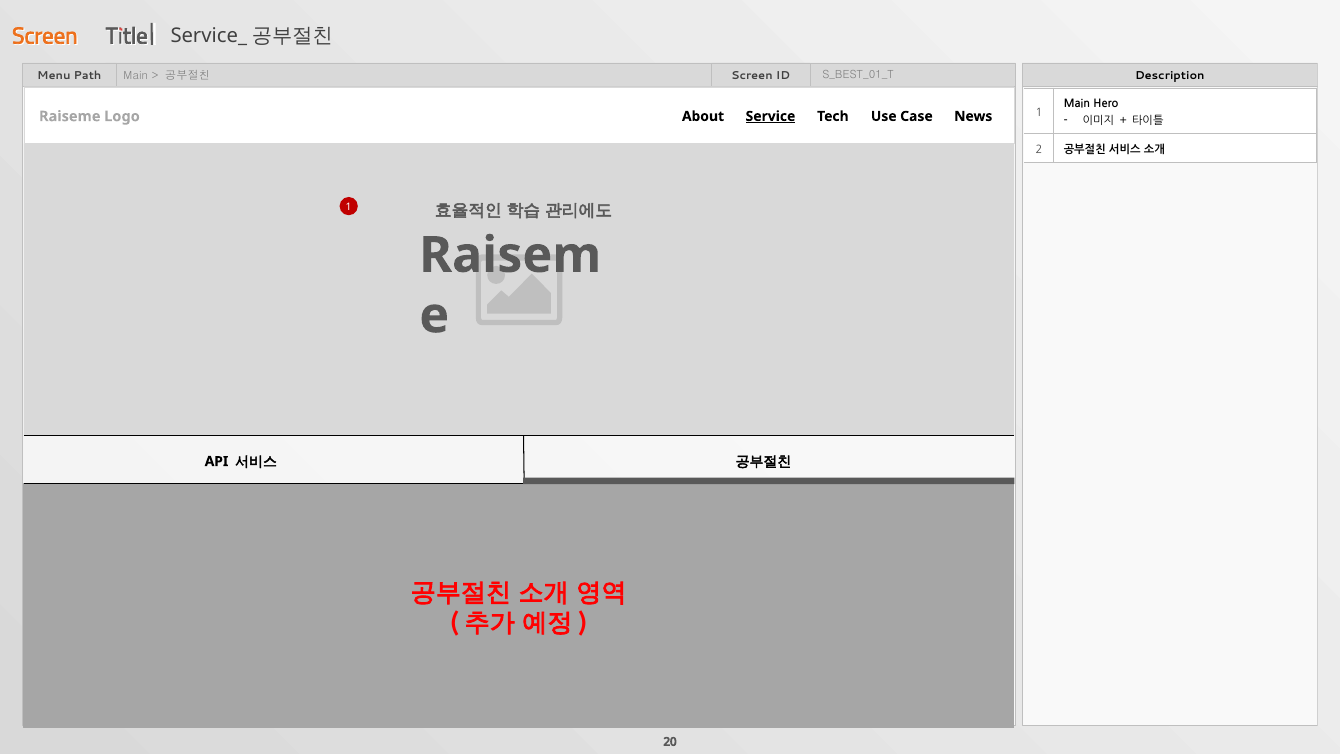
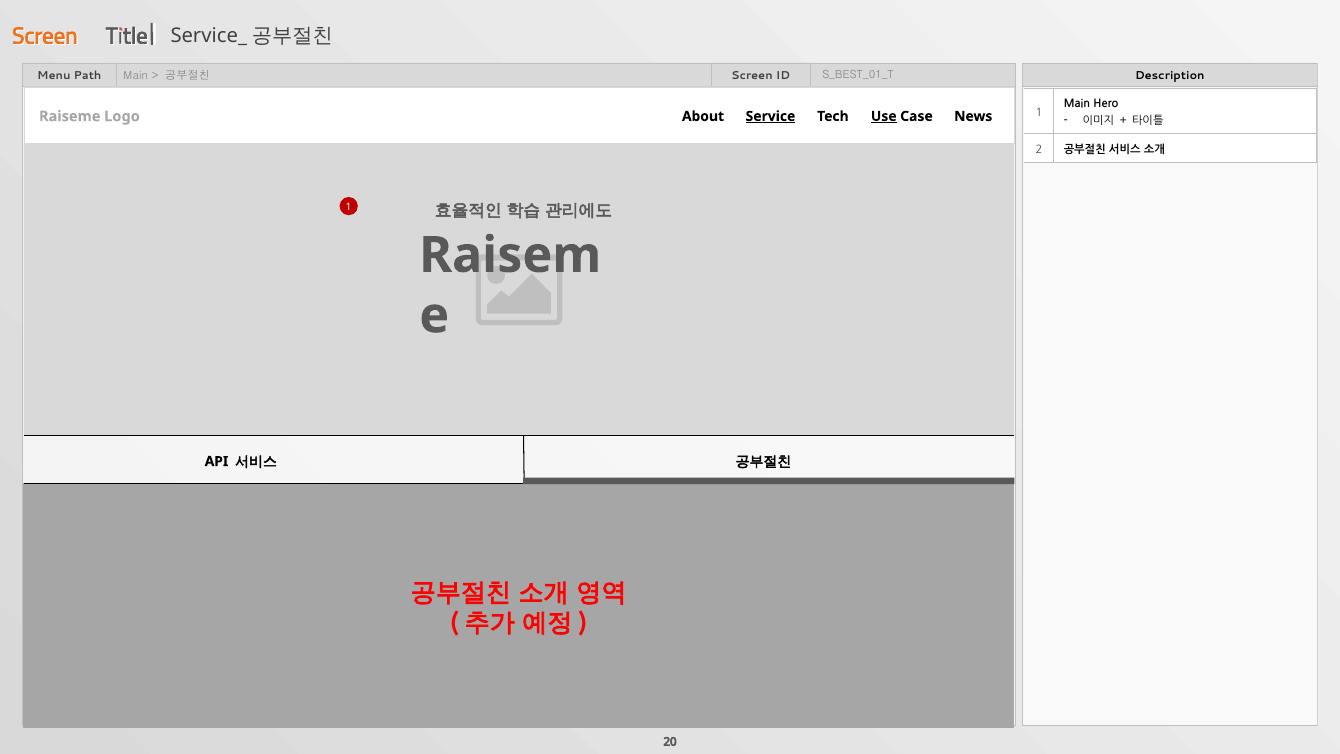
Use underline: none -> present
